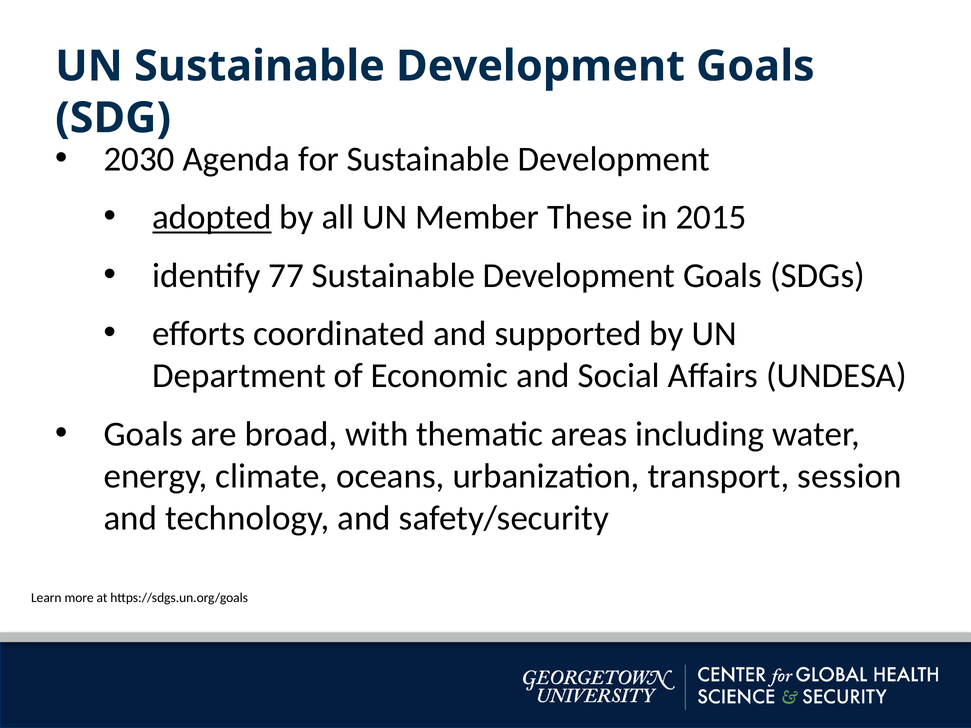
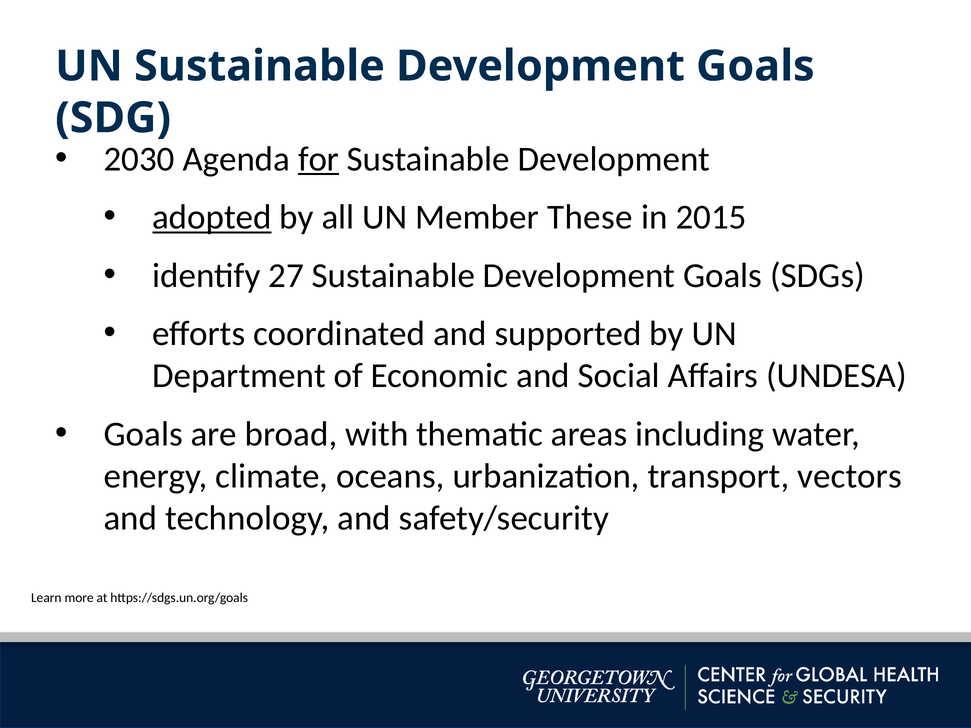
for underline: none -> present
77: 77 -> 27
session: session -> vectors
